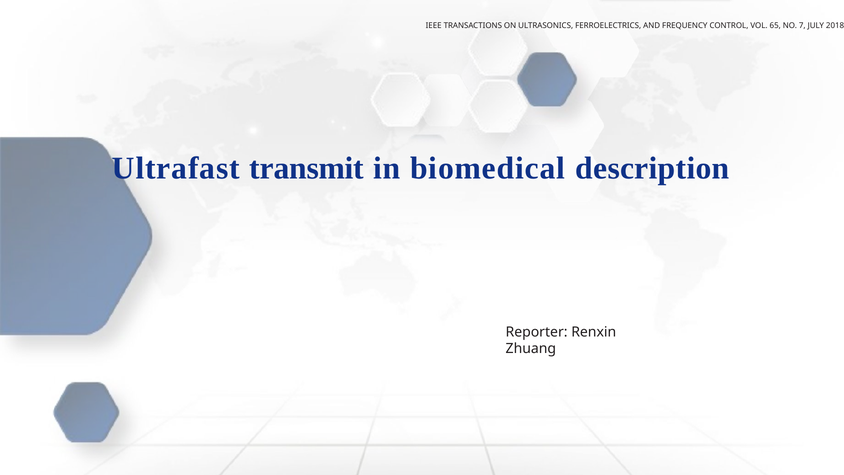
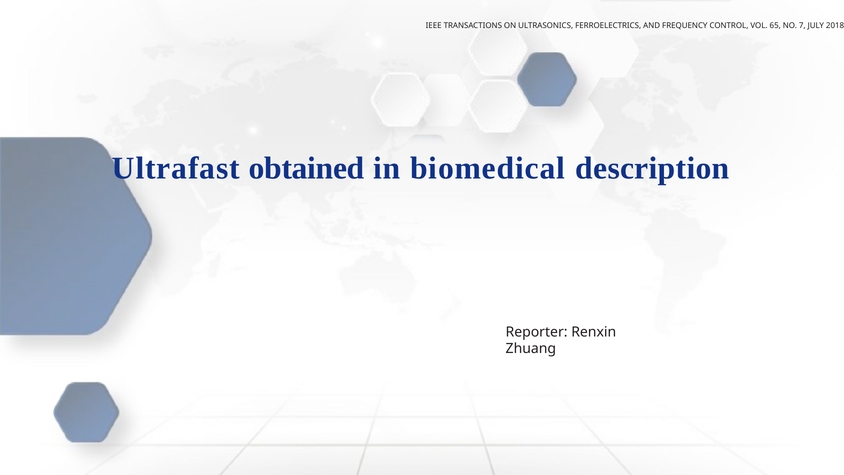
transmit: transmit -> obtained
